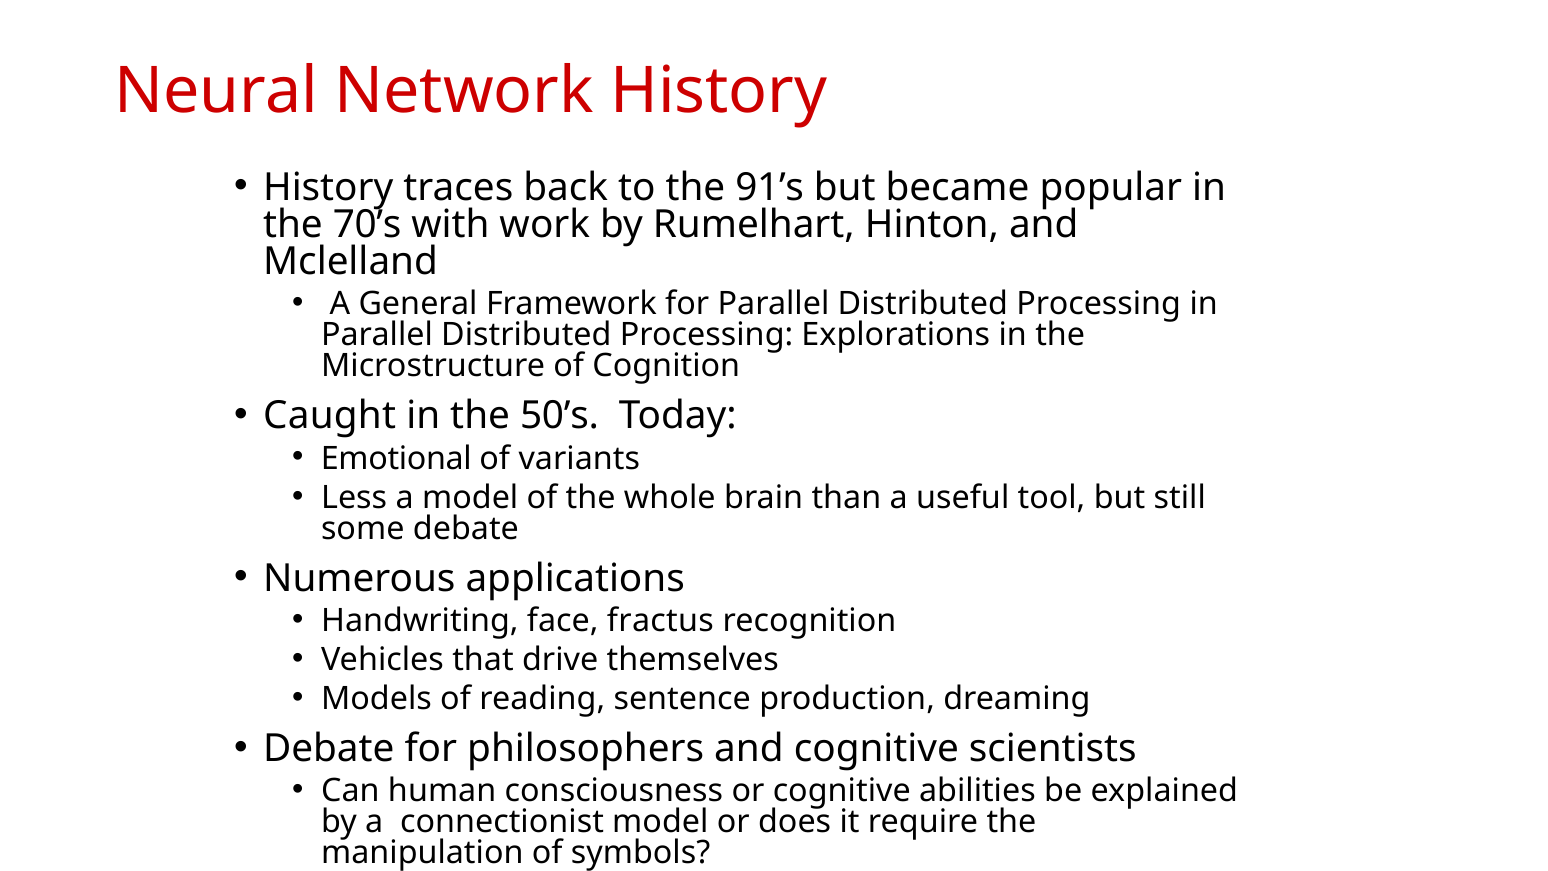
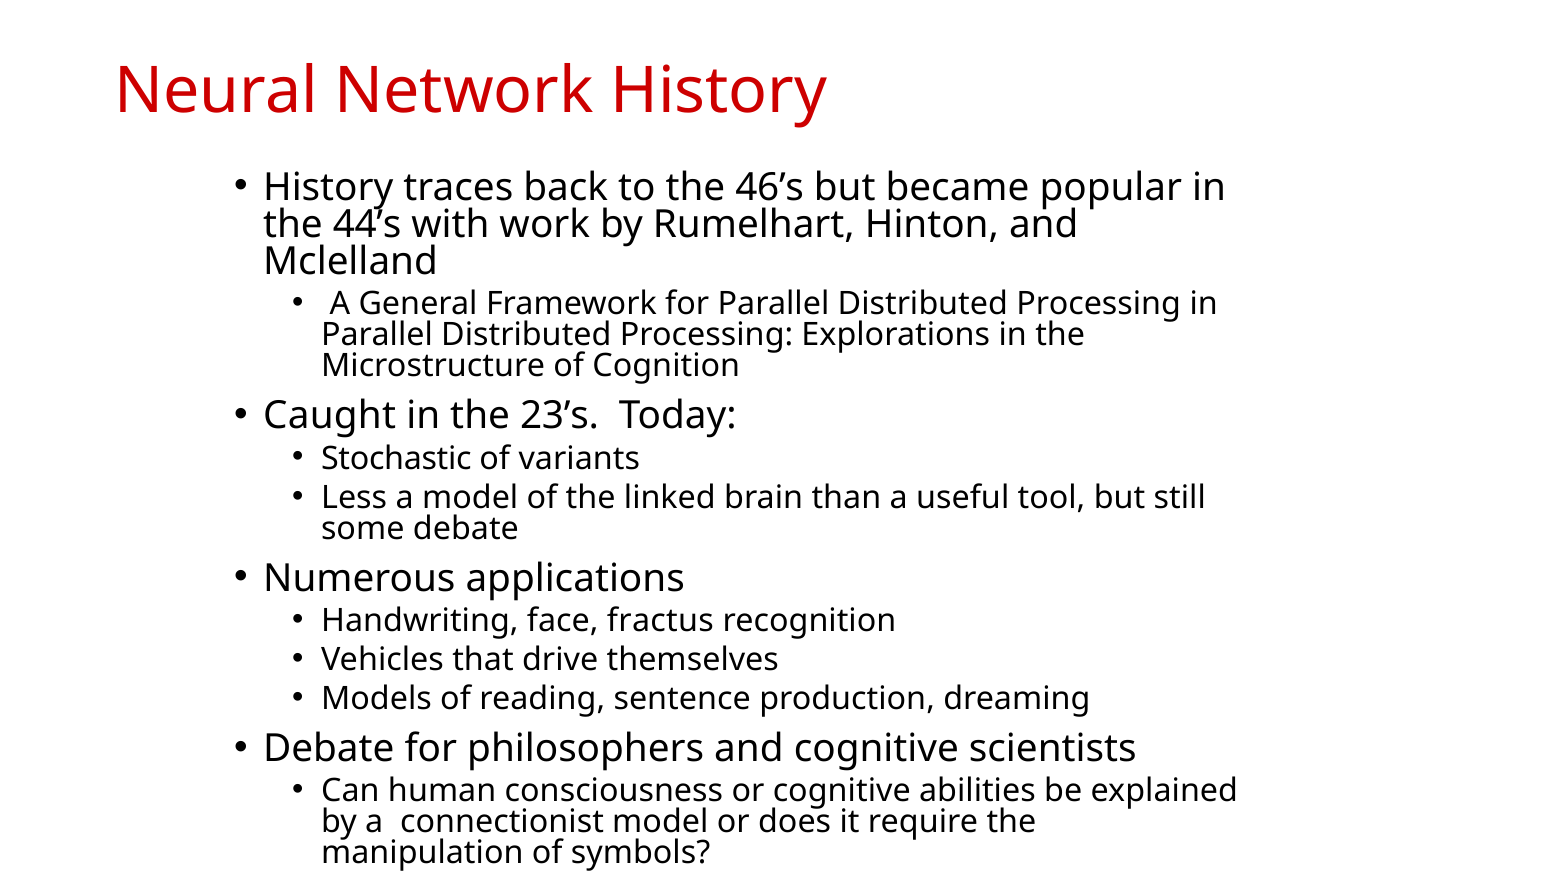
91’s: 91’s -> 46’s
70’s: 70’s -> 44’s
50’s: 50’s -> 23’s
Emotional: Emotional -> Stochastic
whole: whole -> linked
